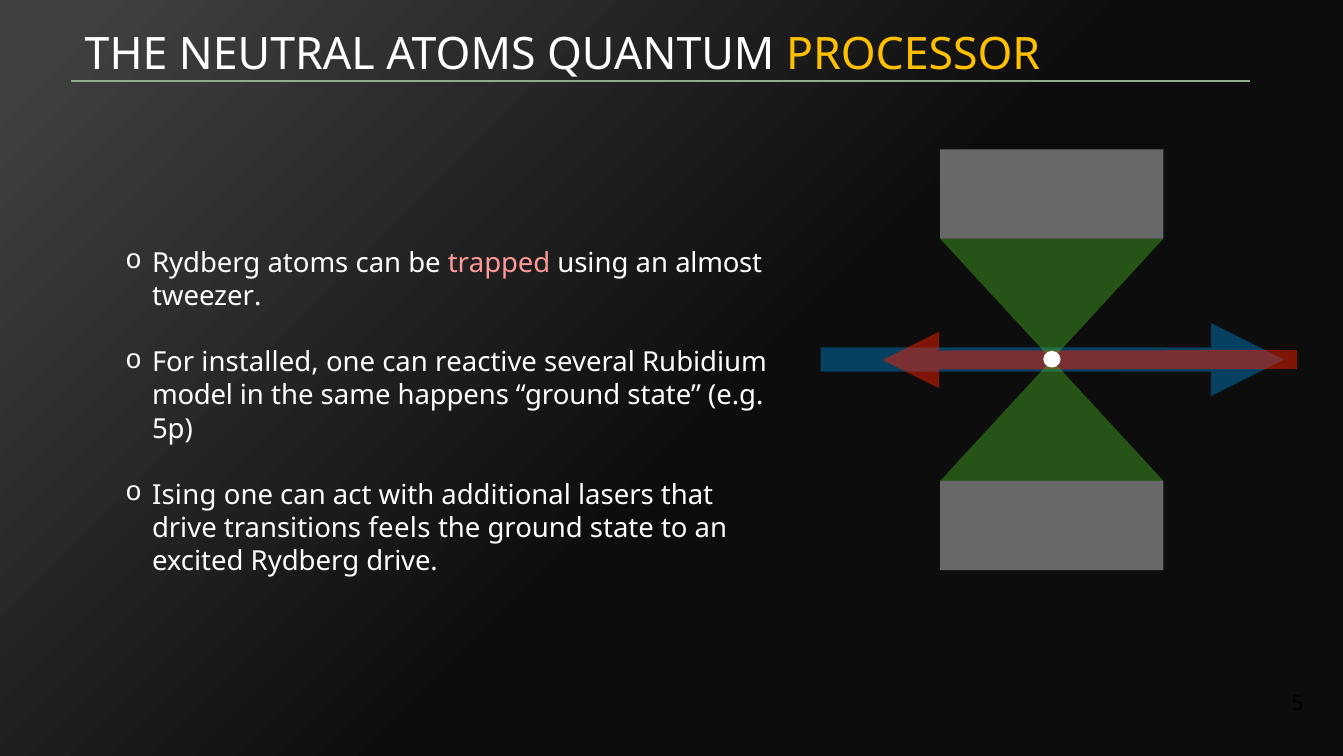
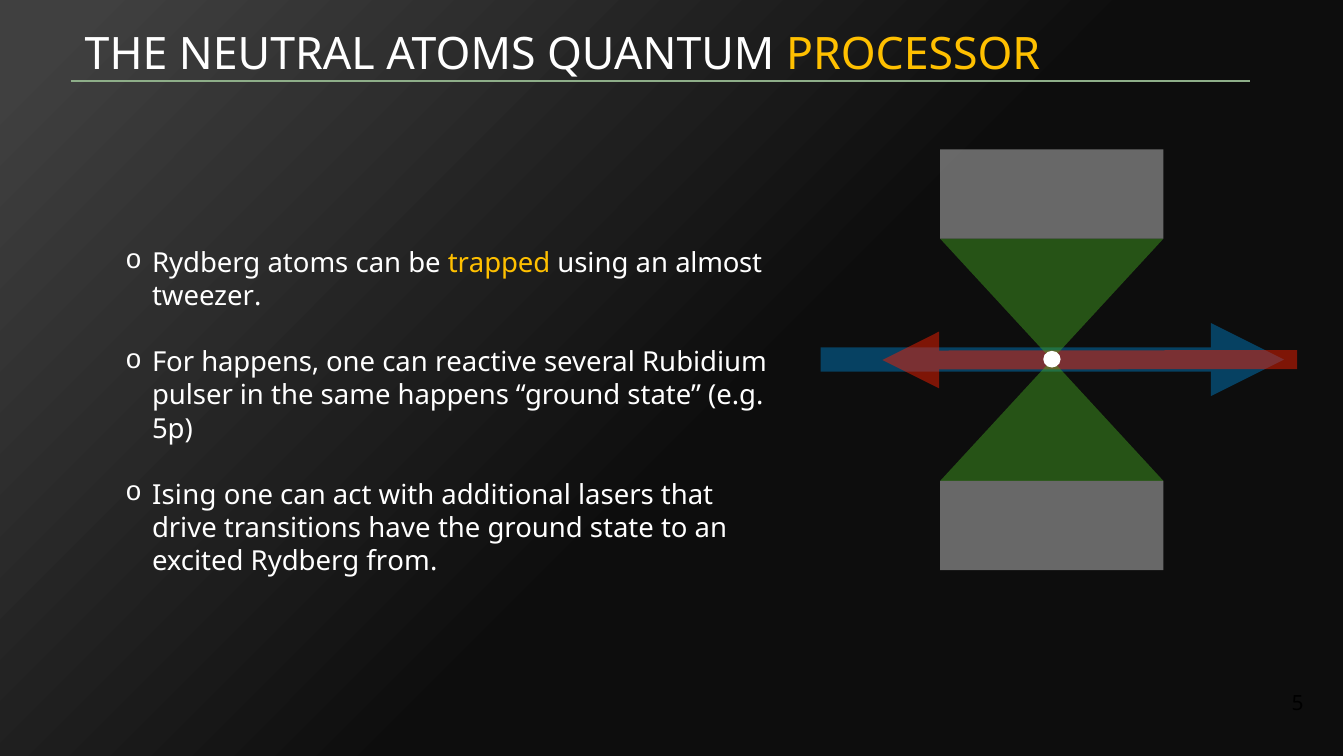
trapped colour: pink -> yellow
For installed: installed -> happens
model: model -> pulser
feels: feels -> have
Rydberg drive: drive -> from
